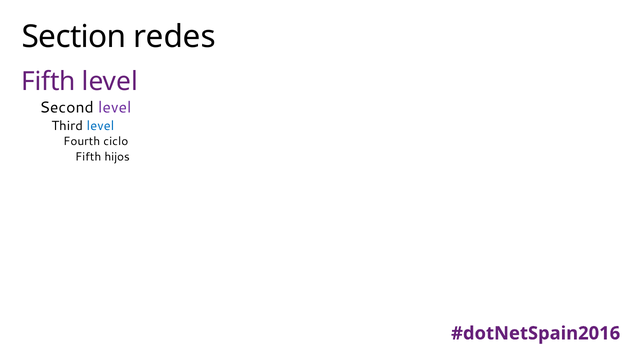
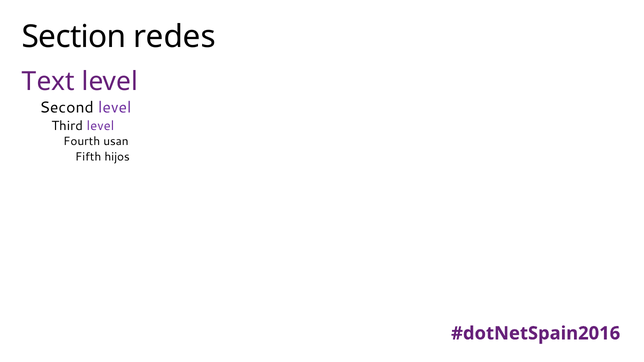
Fifth at (49, 82): Fifth -> Text
level at (100, 126) colour: blue -> purple
ciclo: ciclo -> usan
